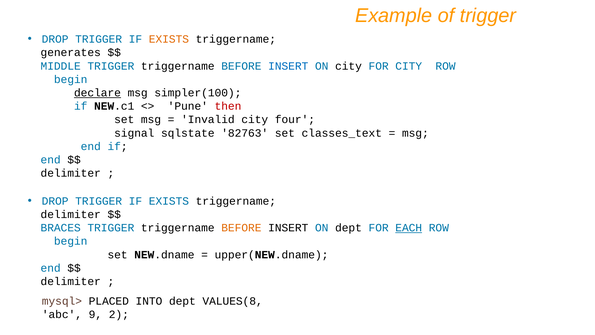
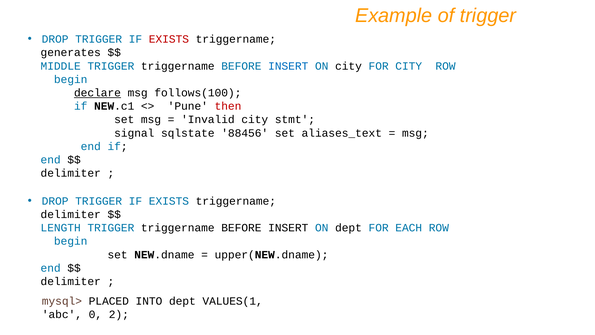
EXISTS at (169, 39) colour: orange -> red
simpler(100: simpler(100 -> follows(100
four: four -> stmt
82763: 82763 -> 88456
classes_text: classes_text -> aliases_text
BRACES: BRACES -> LENGTH
BEFORE at (241, 228) colour: orange -> black
EACH underline: present -> none
VALUES(8: VALUES(8 -> VALUES(1
9: 9 -> 0
